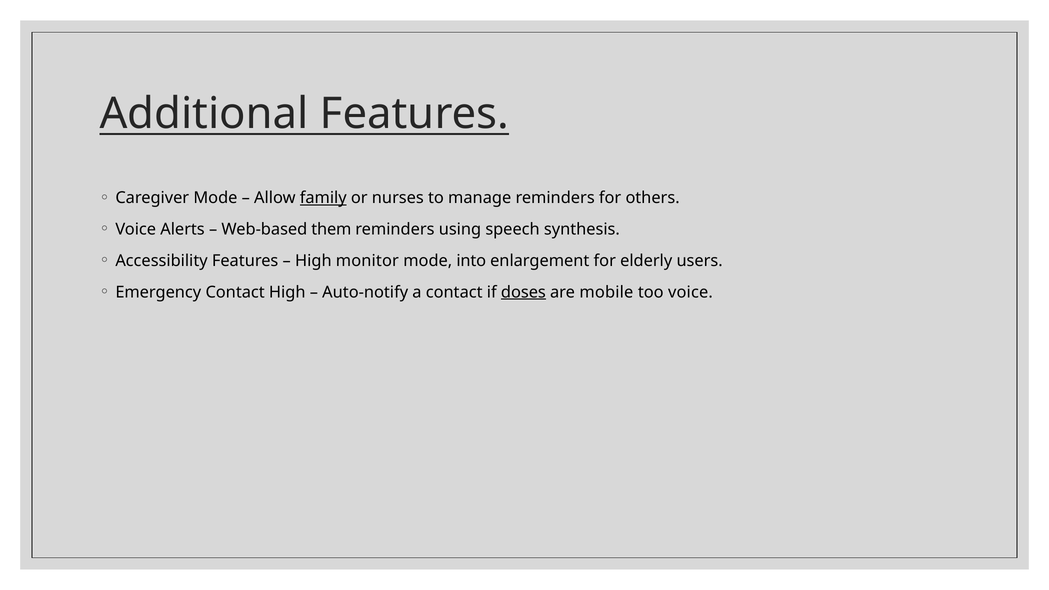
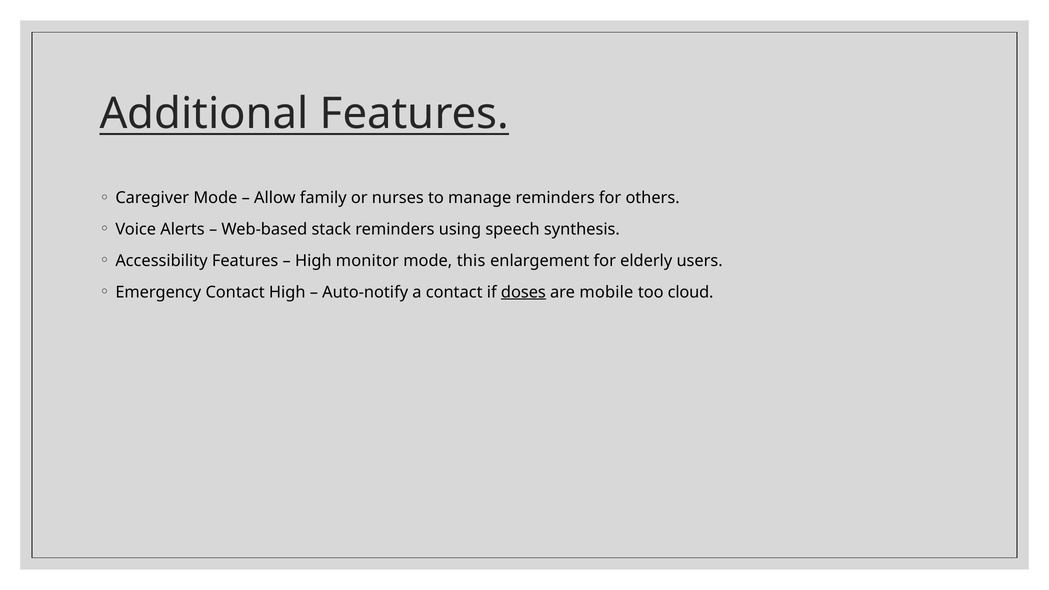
family underline: present -> none
them: them -> stack
into: into -> this
too voice: voice -> cloud
